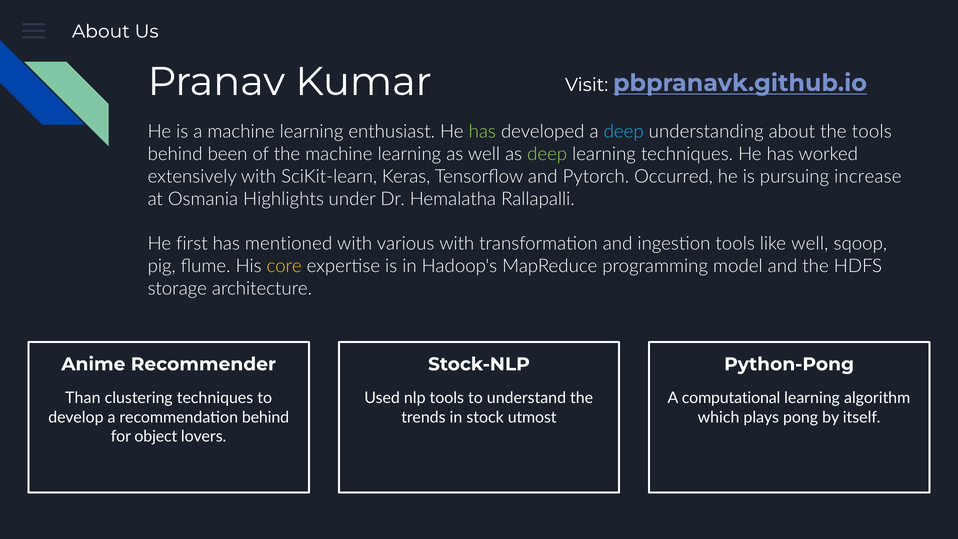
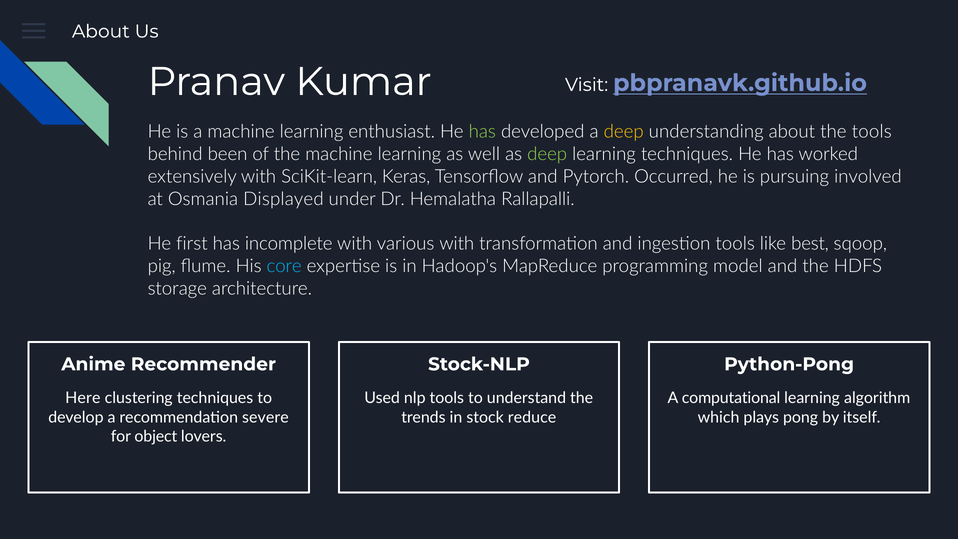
deep at (624, 132) colour: light blue -> yellow
increase: increase -> involved
Highlights: Highlights -> Displayed
mentioned: mentioned -> incomplete
like well: well -> best
core colour: yellow -> light blue
Than: Than -> Here
recommendation behind: behind -> severe
utmost: utmost -> reduce
